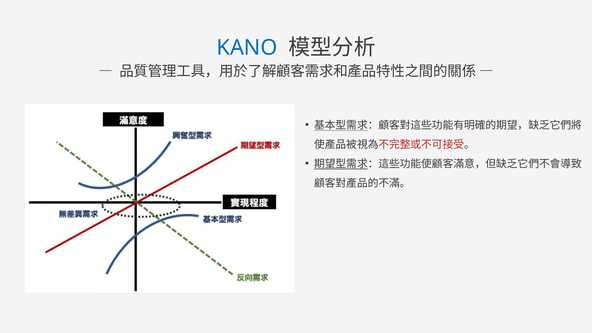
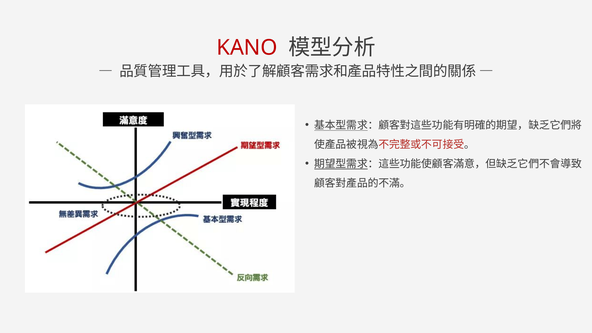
KANO colour: blue -> red
